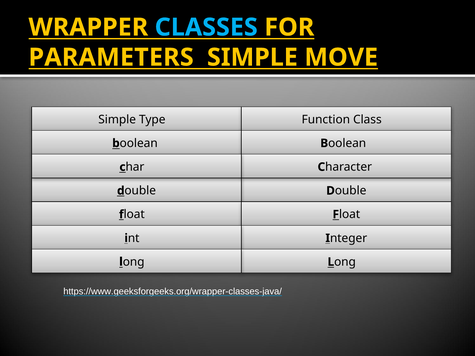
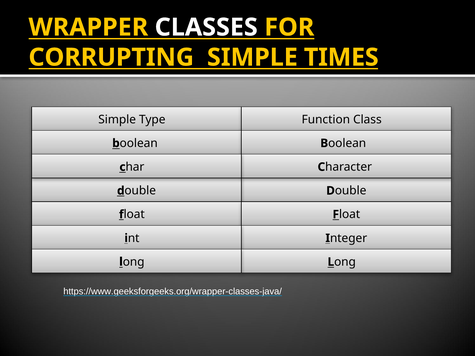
CLASSES colour: light blue -> white
PARAMETERS: PARAMETERS -> CORRUPTING
MOVE: MOVE -> TIMES
